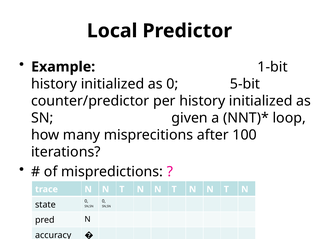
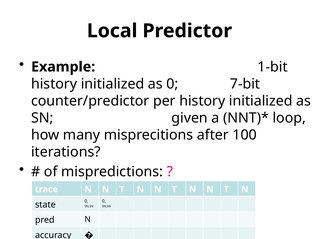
5-bit: 5-bit -> 7-bit
